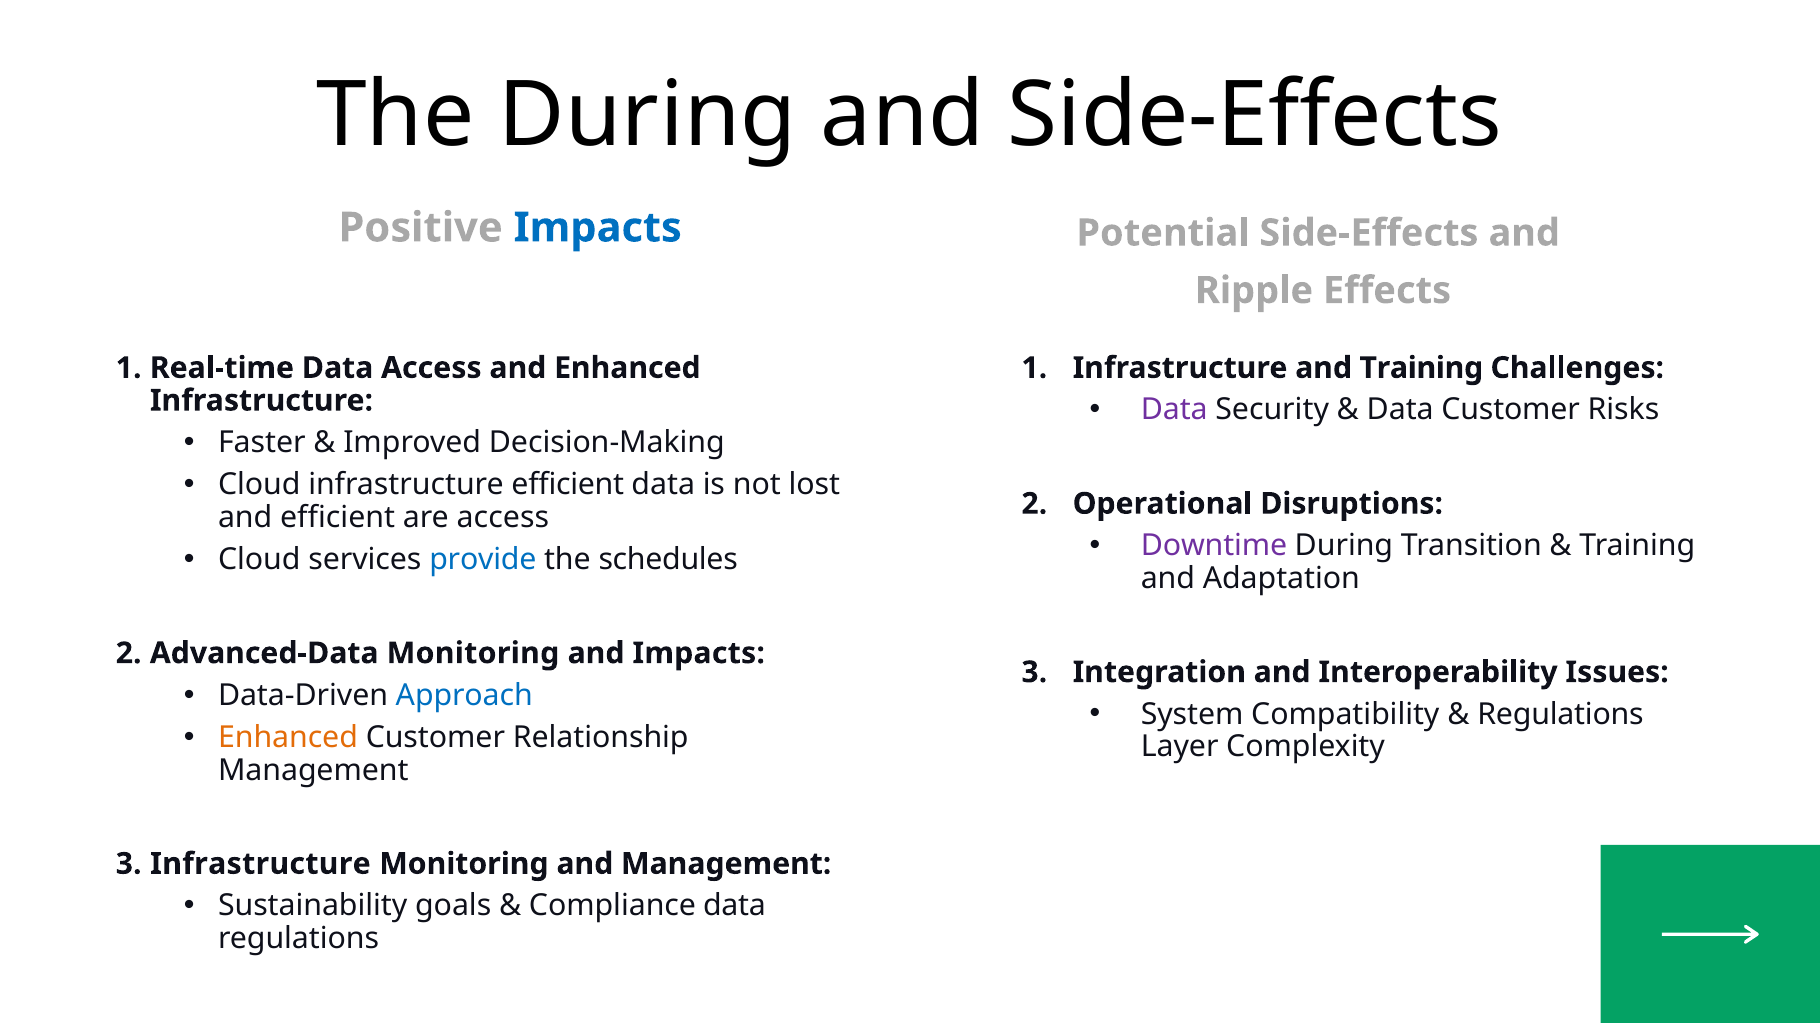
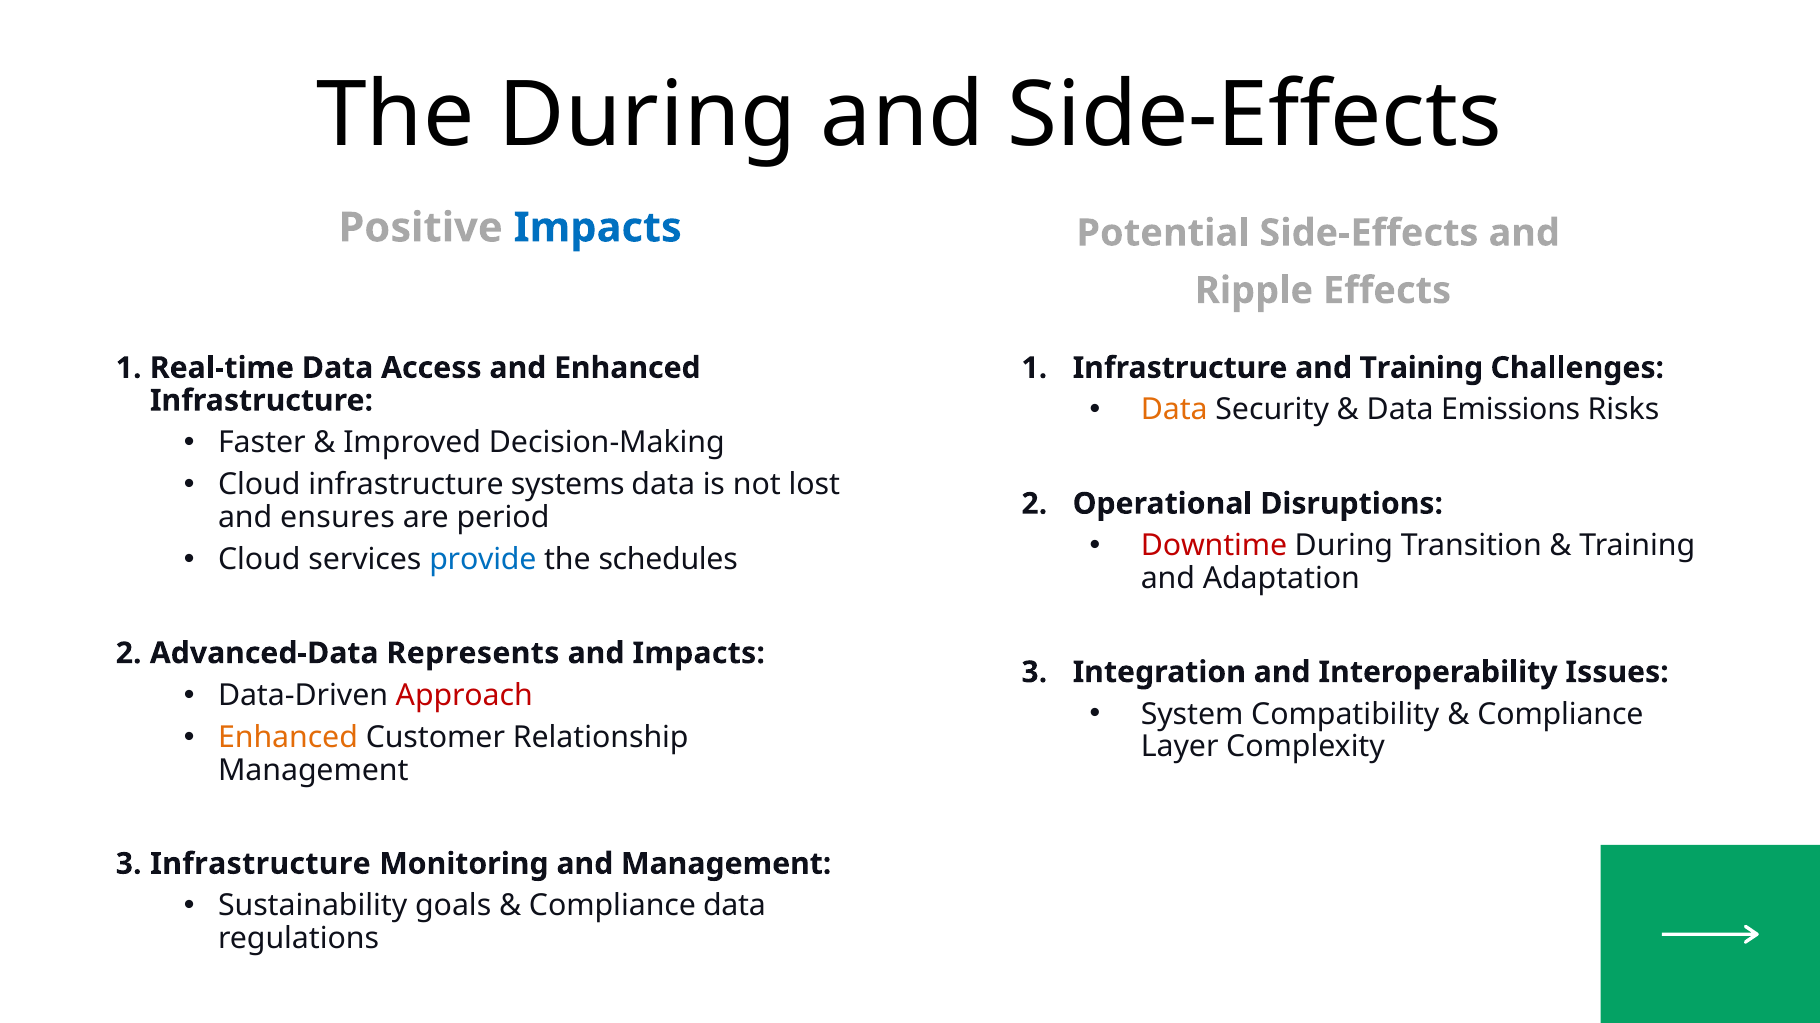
Data at (1174, 410) colour: purple -> orange
Data Customer: Customer -> Emissions
infrastructure efficient: efficient -> systems
and efficient: efficient -> ensures
are access: access -> period
Downtime colour: purple -> red
Advanced-Data Monitoring: Monitoring -> Represents
Approach colour: blue -> red
Regulations at (1560, 715): Regulations -> Compliance
